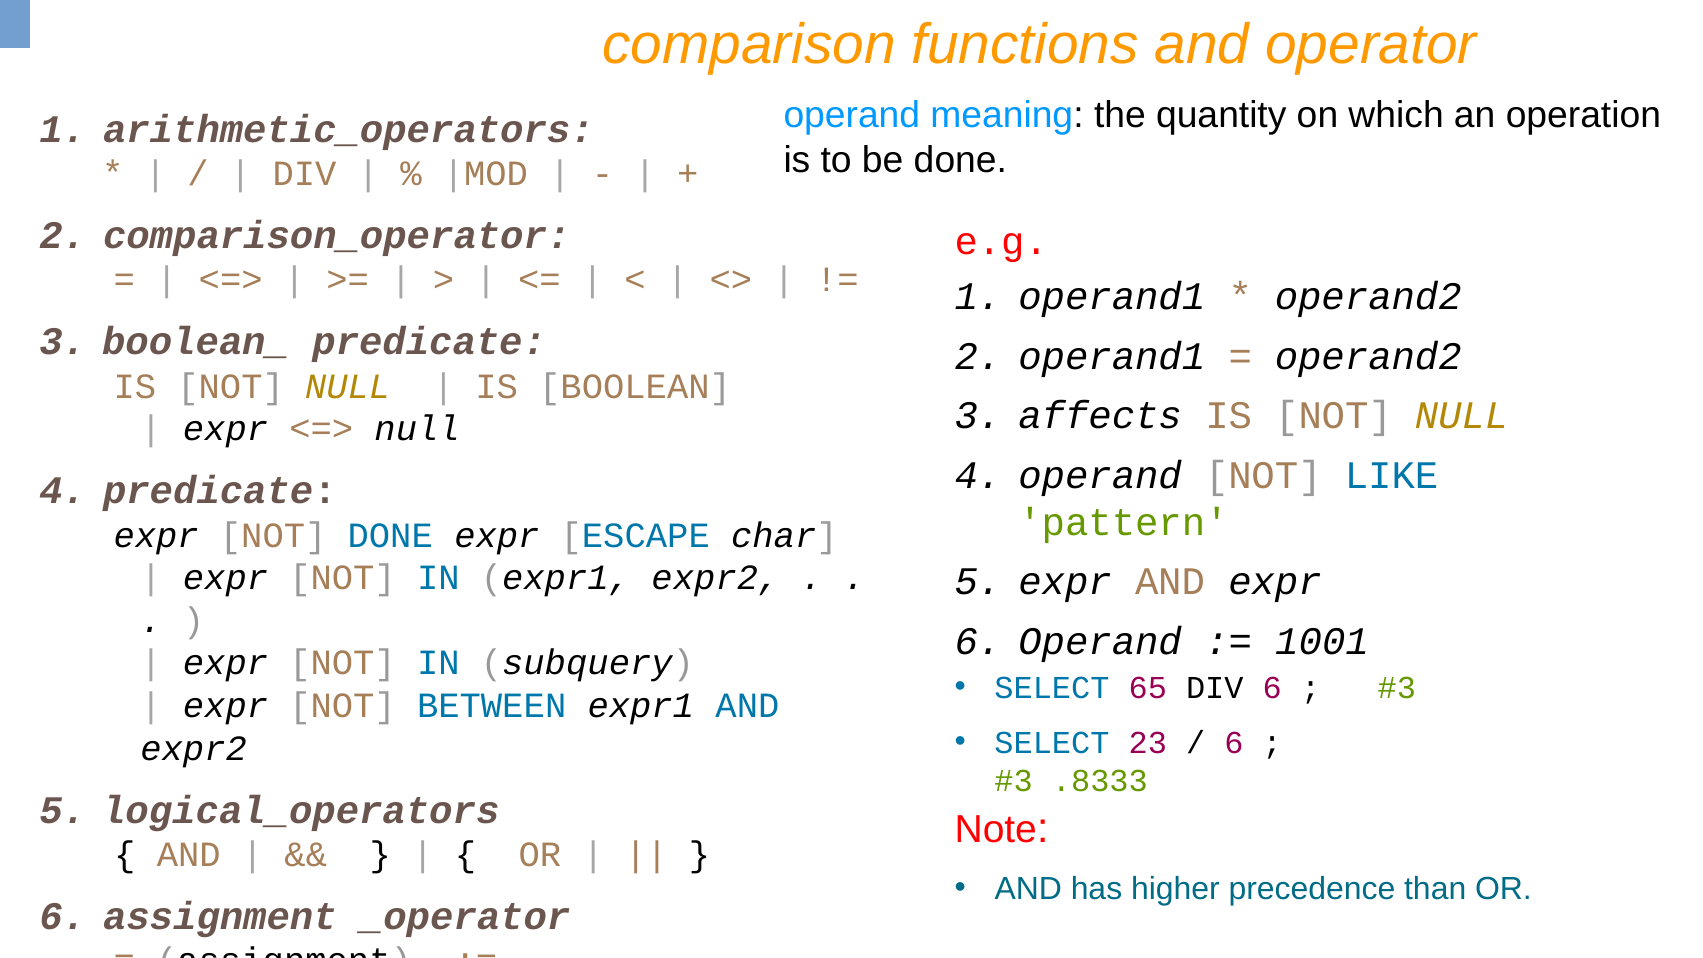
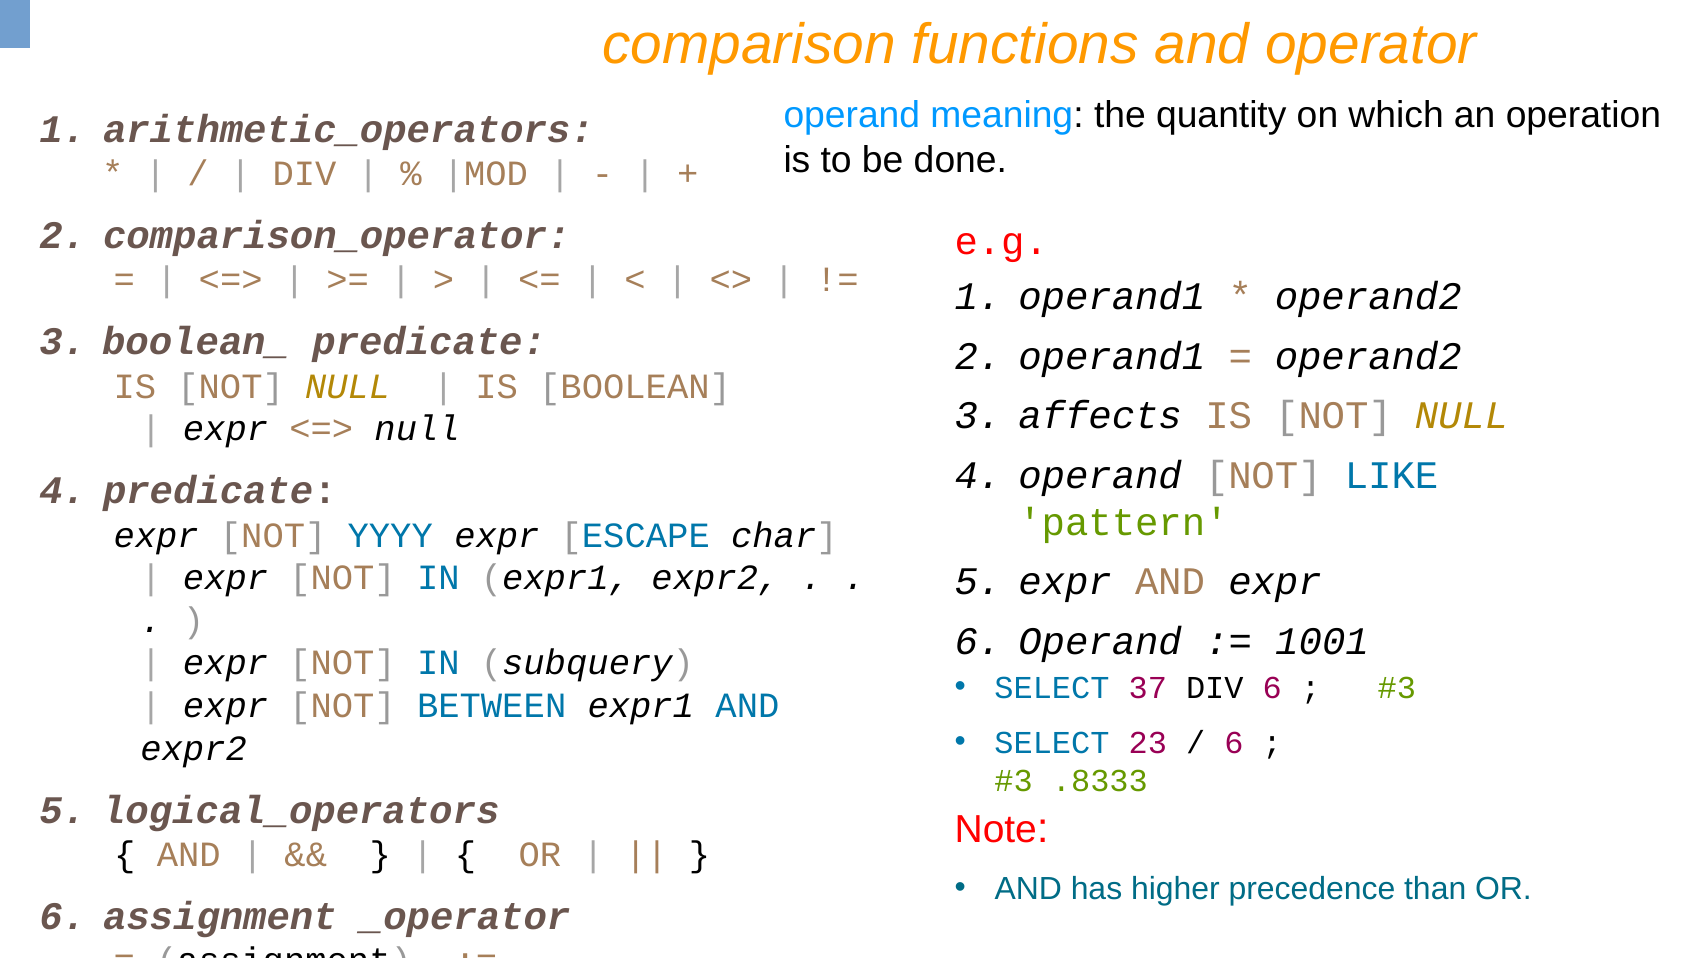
NOT DONE: DONE -> YYYY
65: 65 -> 37
